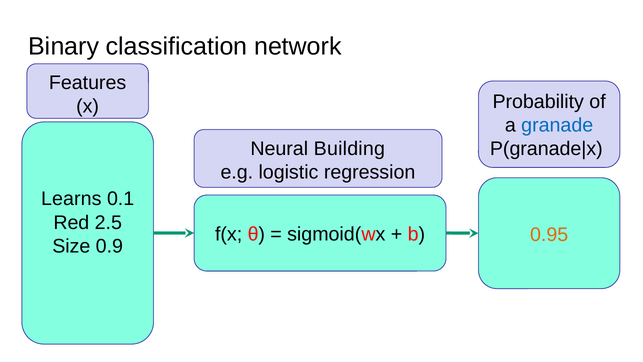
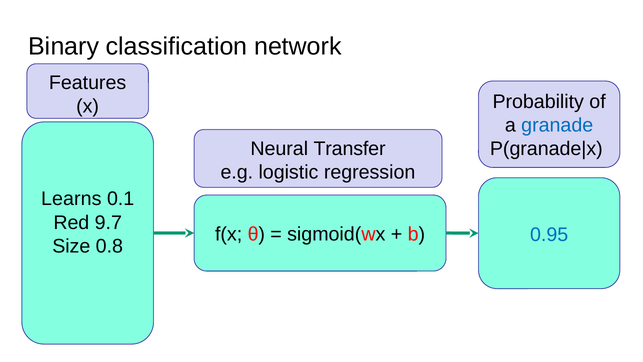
Building: Building -> Transfer
2.5: 2.5 -> 9.7
0.95 colour: orange -> blue
0.9: 0.9 -> 0.8
